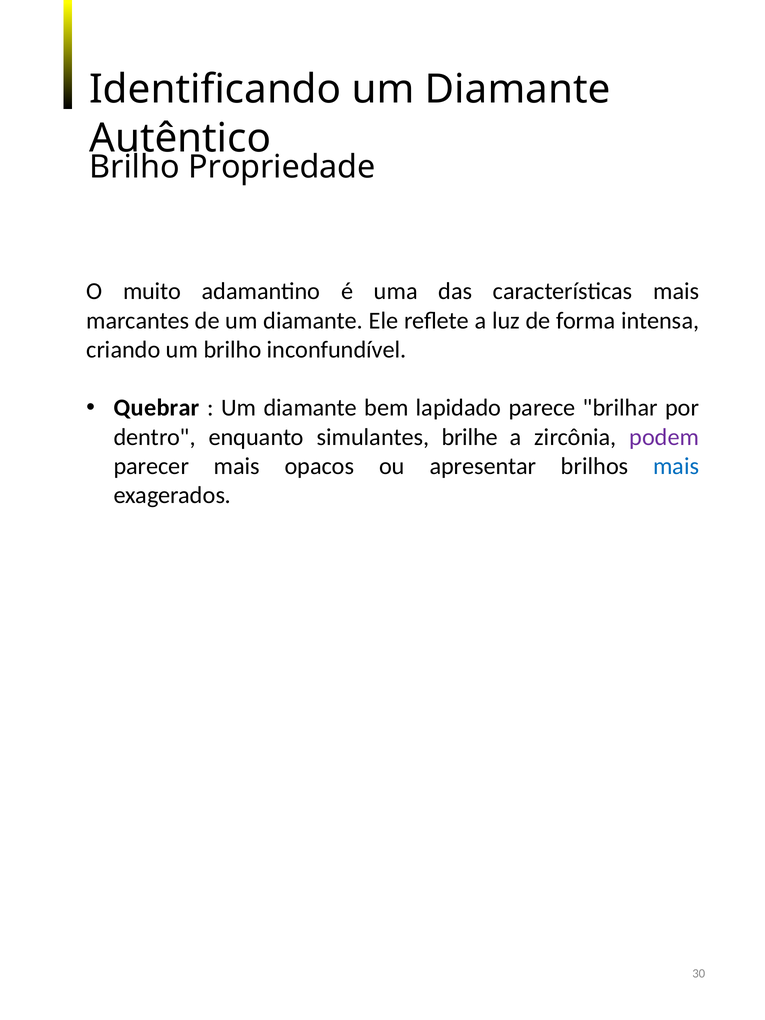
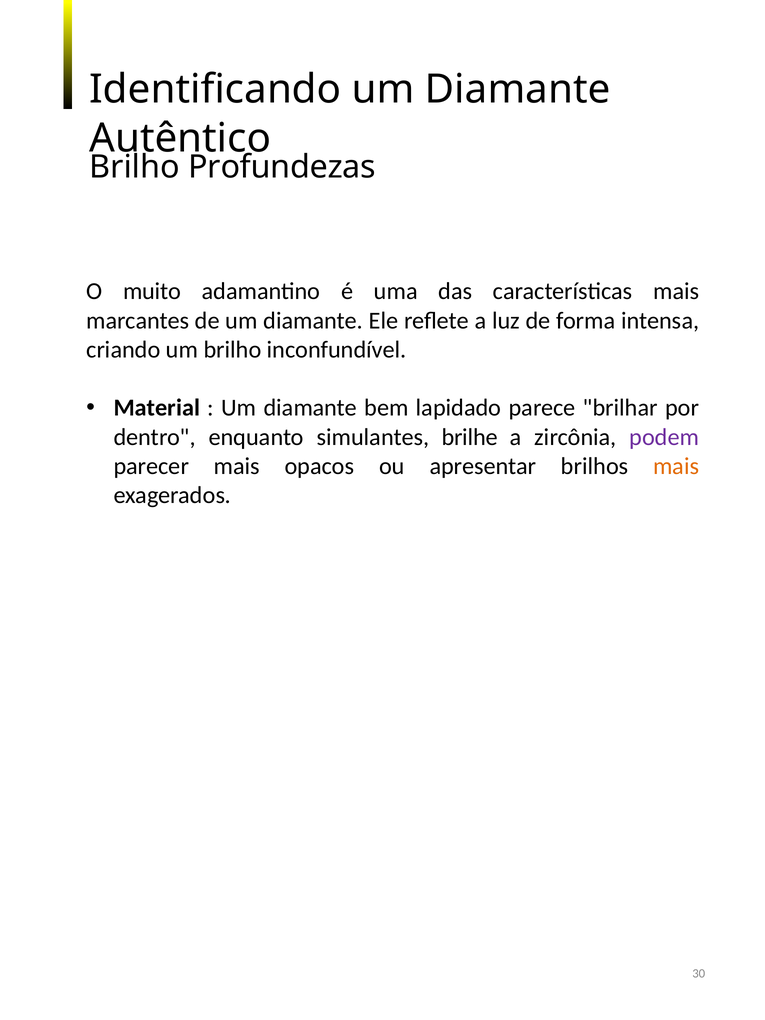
Propriedade: Propriedade -> Profundezas
Quebrar: Quebrar -> Material
mais at (676, 466) colour: blue -> orange
